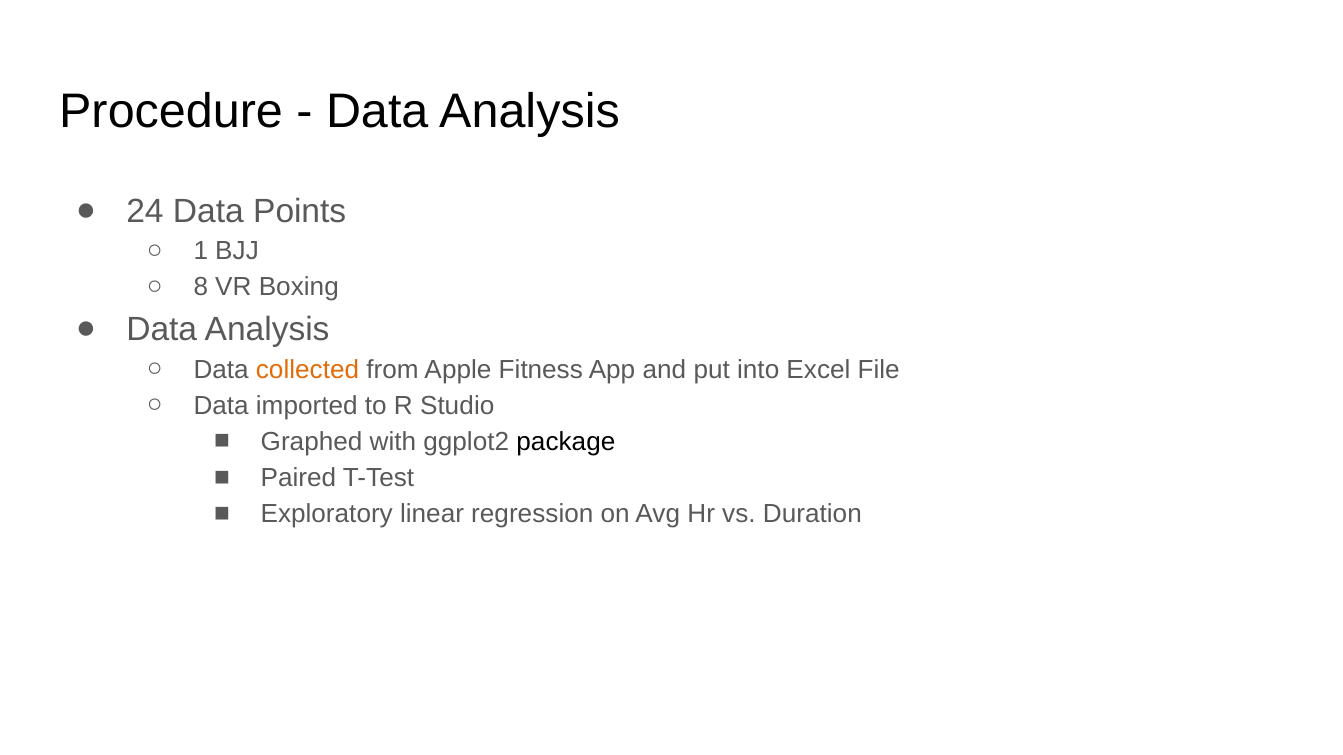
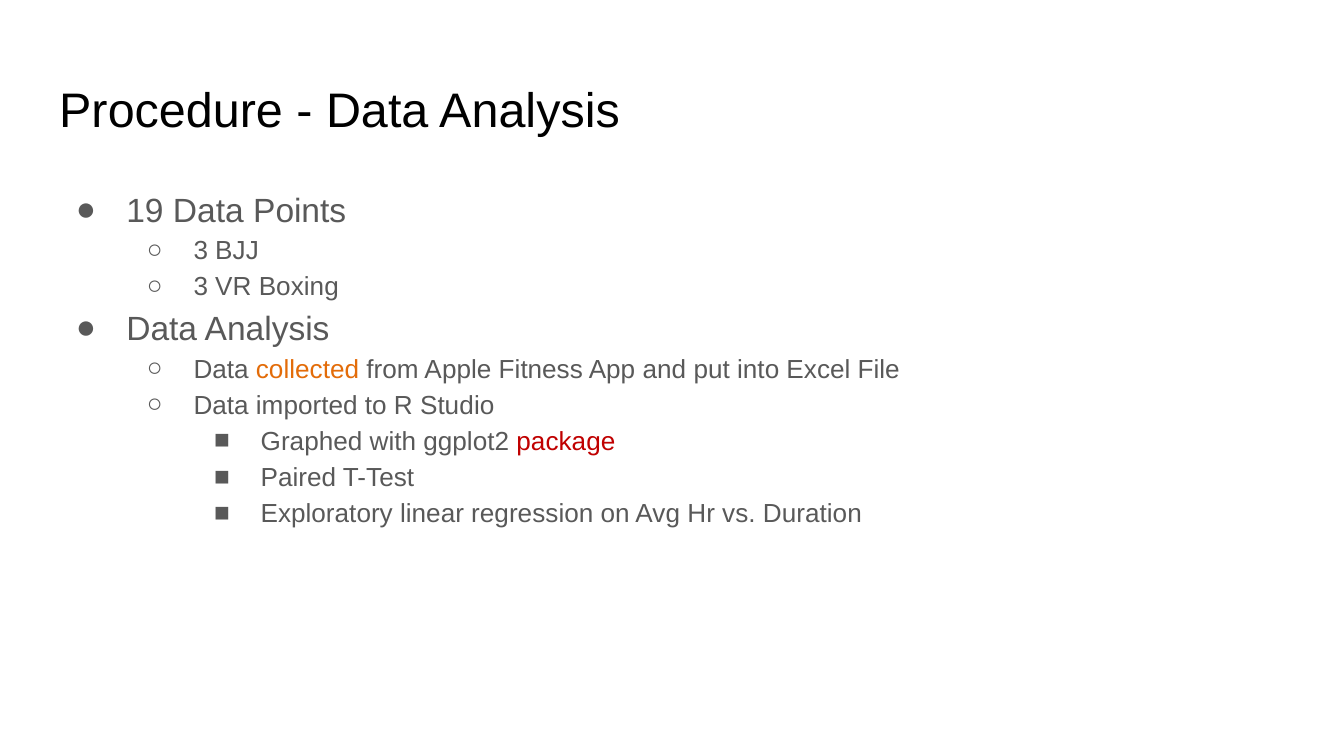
24: 24 -> 19
1 at (201, 251): 1 -> 3
8 at (201, 287): 8 -> 3
package colour: black -> red
